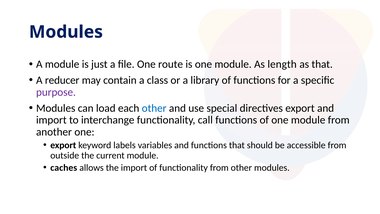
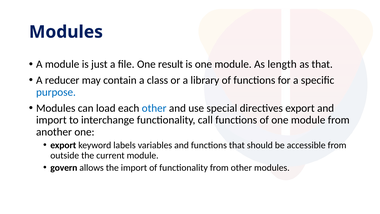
route: route -> result
purpose colour: purple -> blue
caches: caches -> govern
